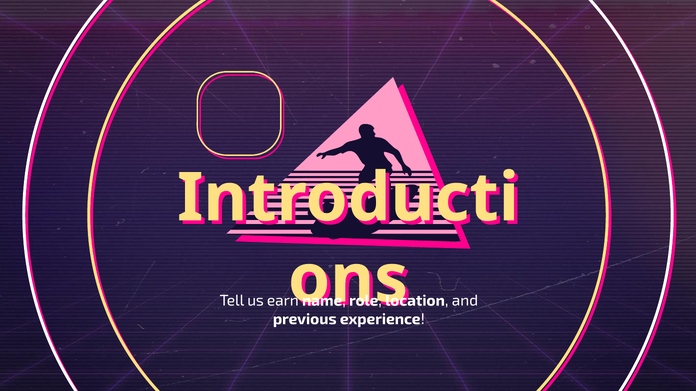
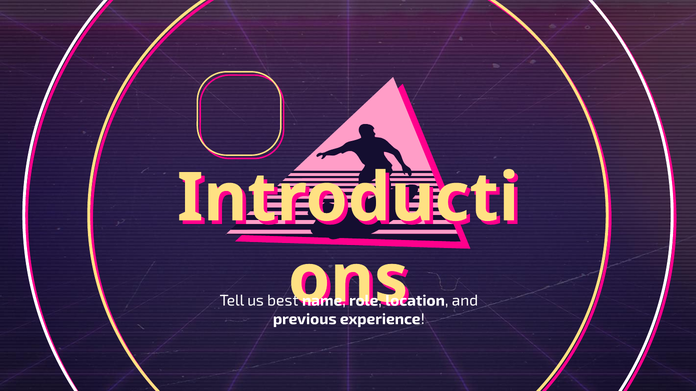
earn: earn -> best
